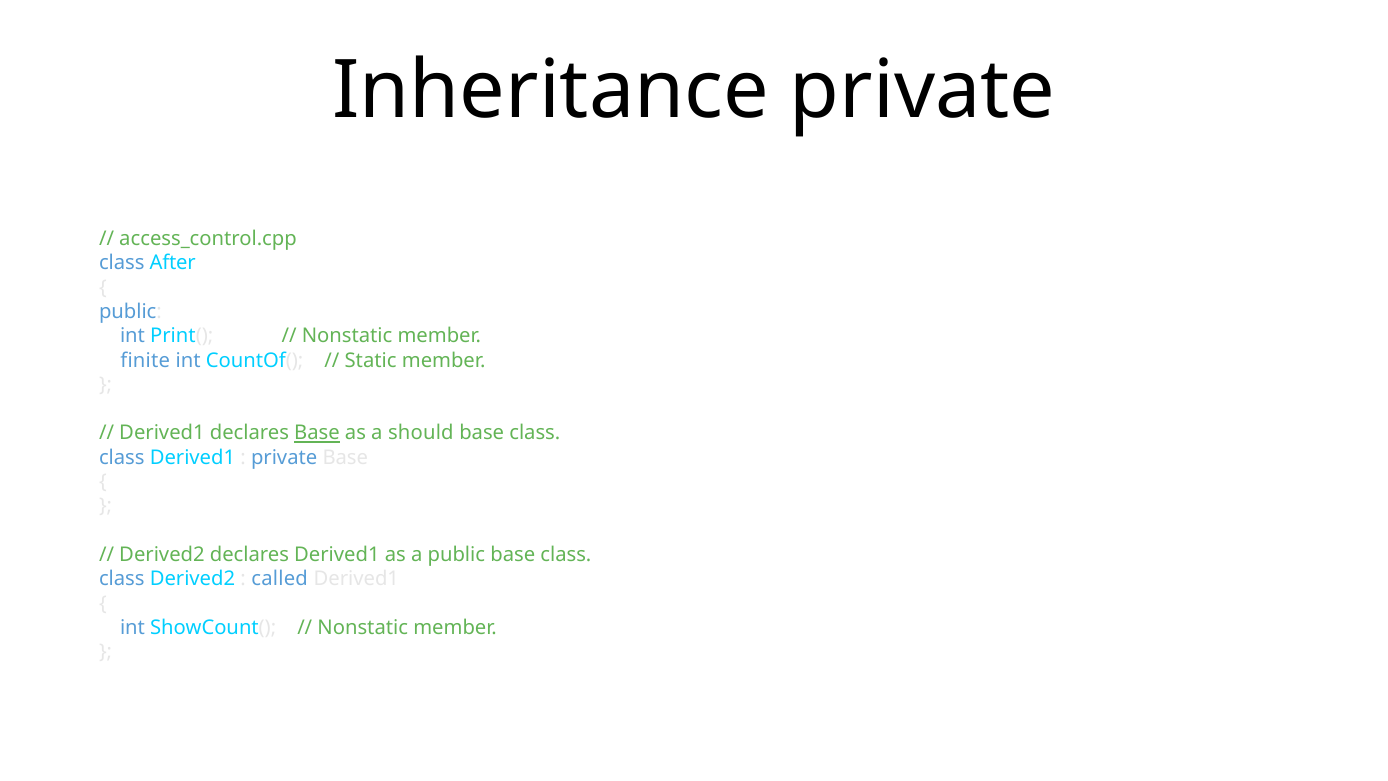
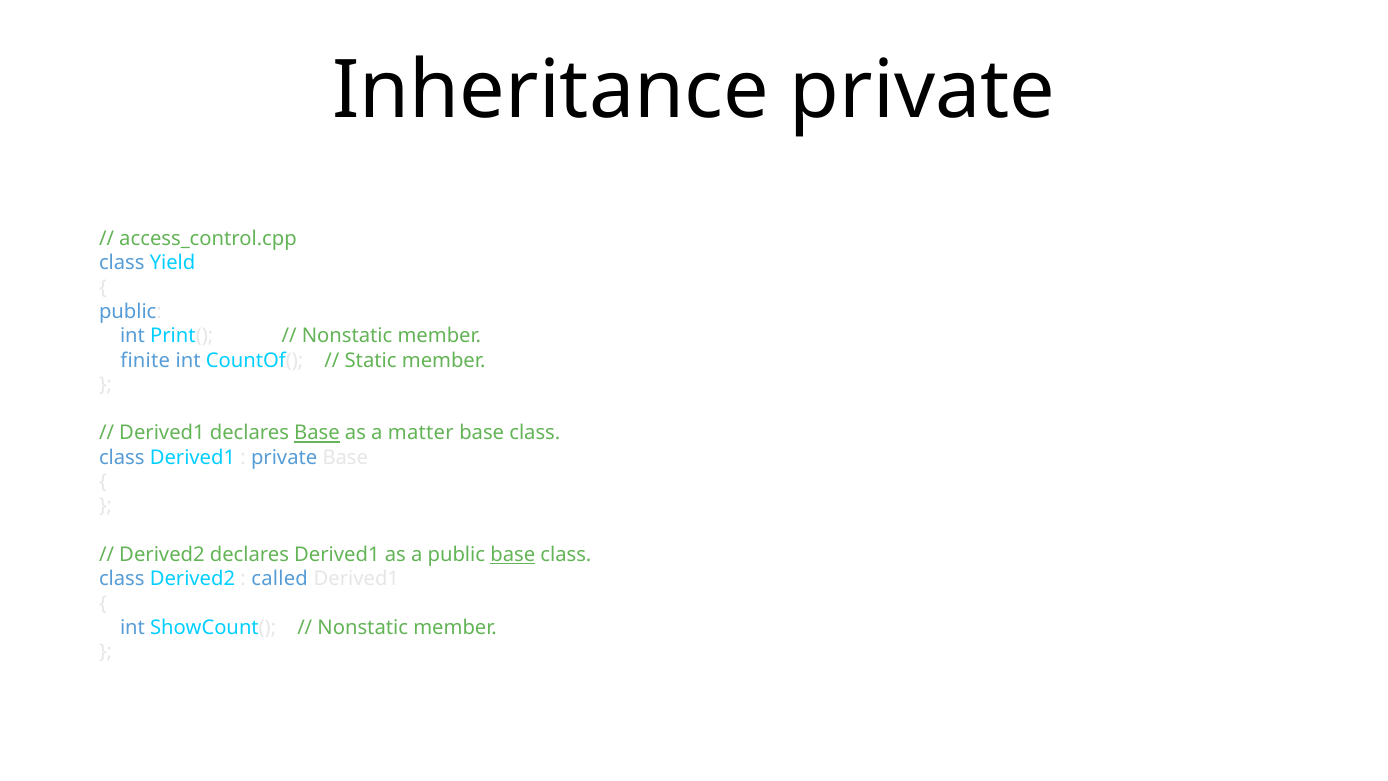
After: After -> Yield
should: should -> matter
base at (513, 555) underline: none -> present
